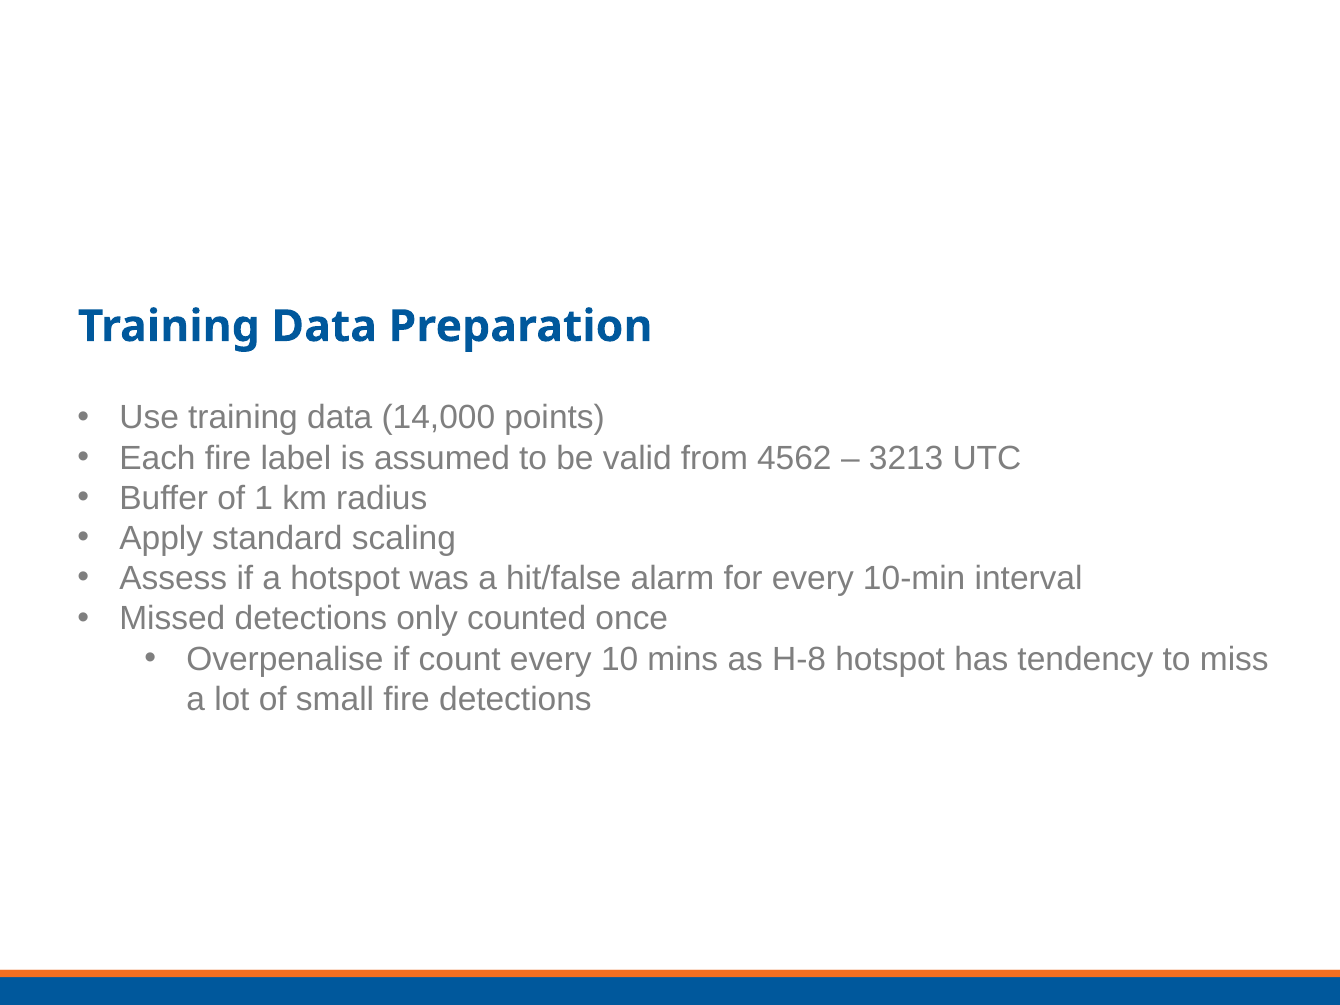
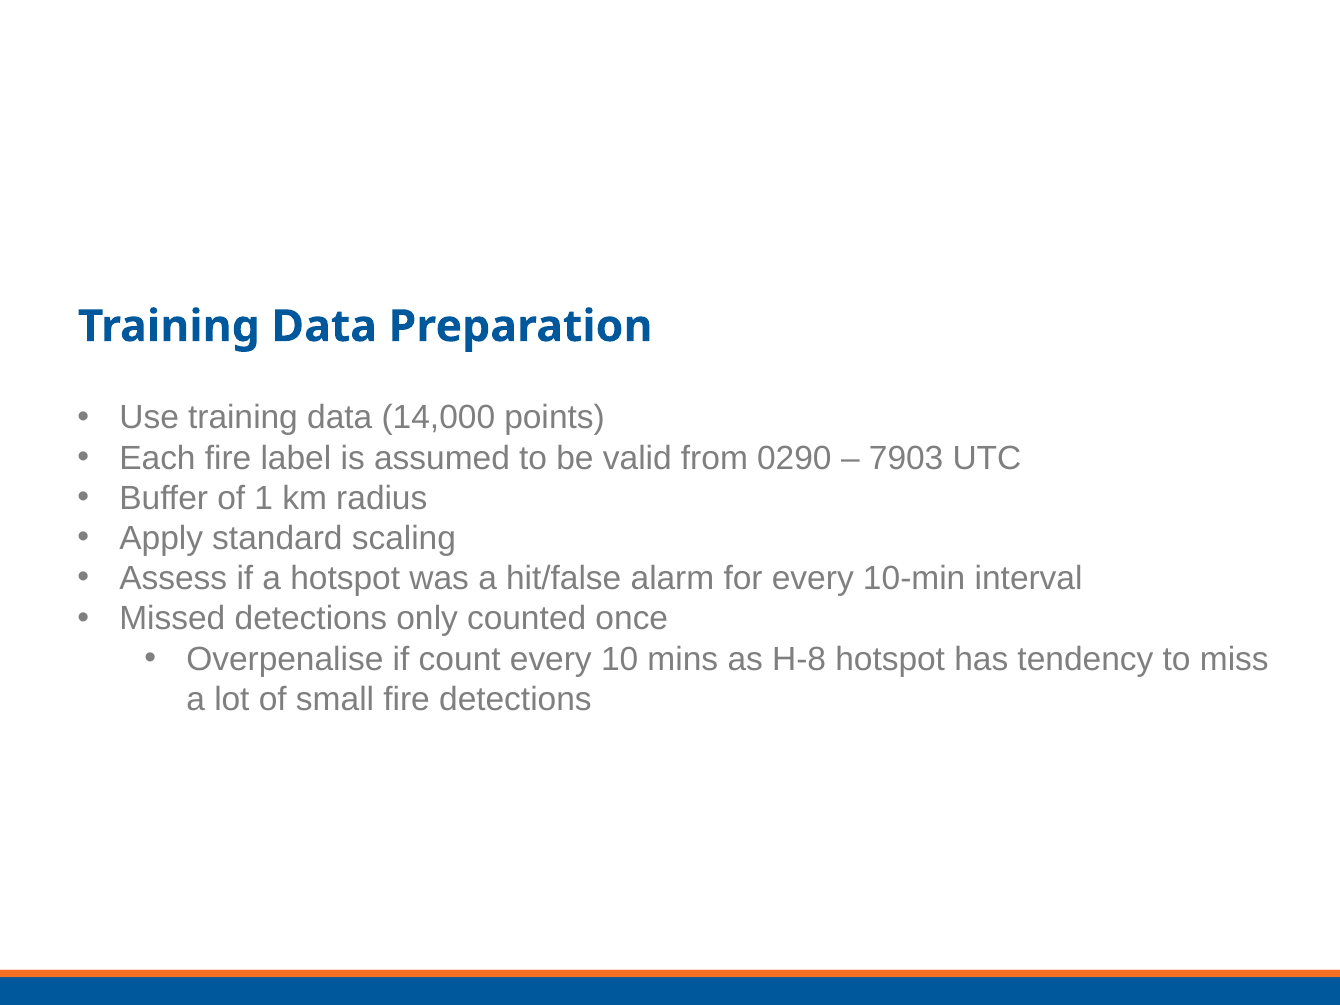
4562: 4562 -> 0290
3213: 3213 -> 7903
